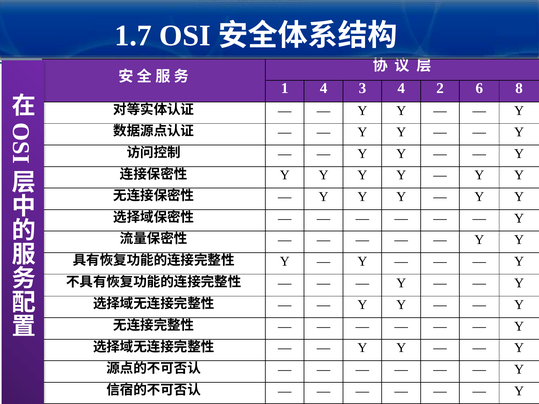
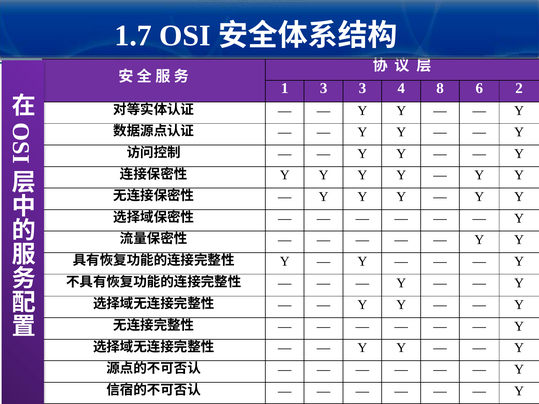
1 4: 4 -> 3
2: 2 -> 8
8: 8 -> 2
